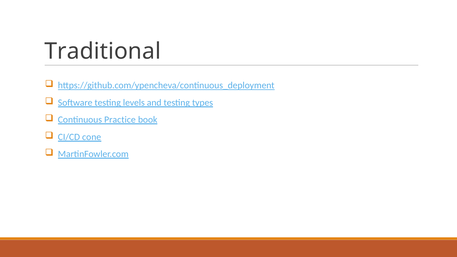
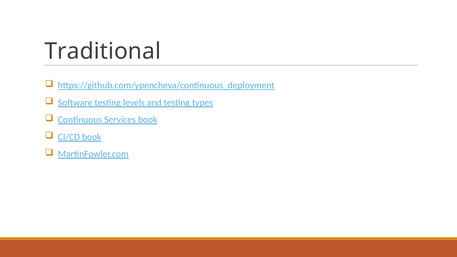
Practice: Practice -> Services
CI/CD cone: cone -> book
